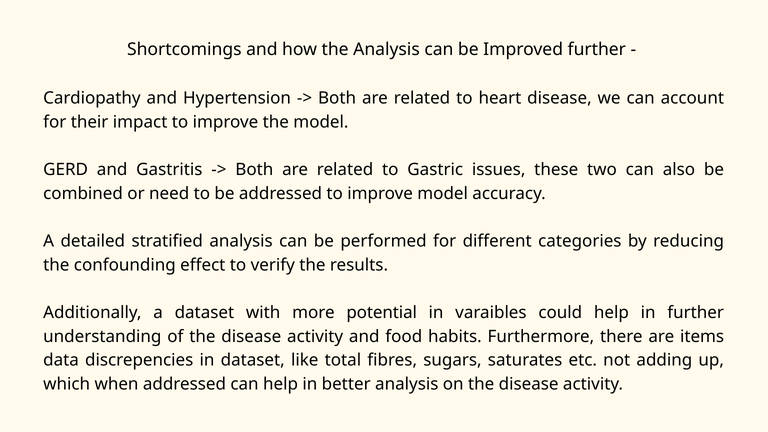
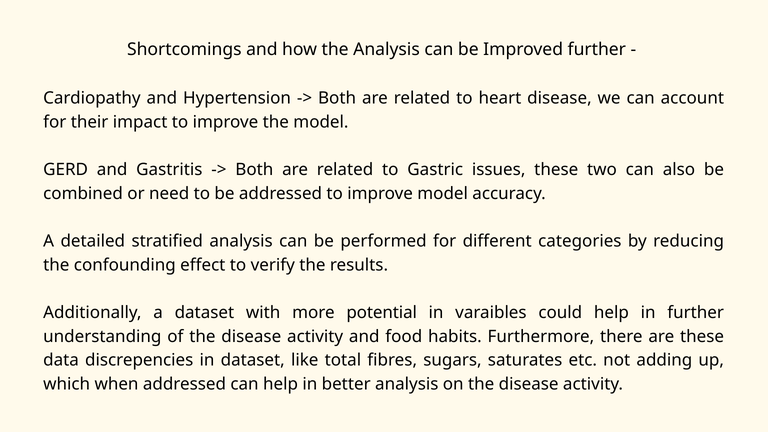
are items: items -> these
